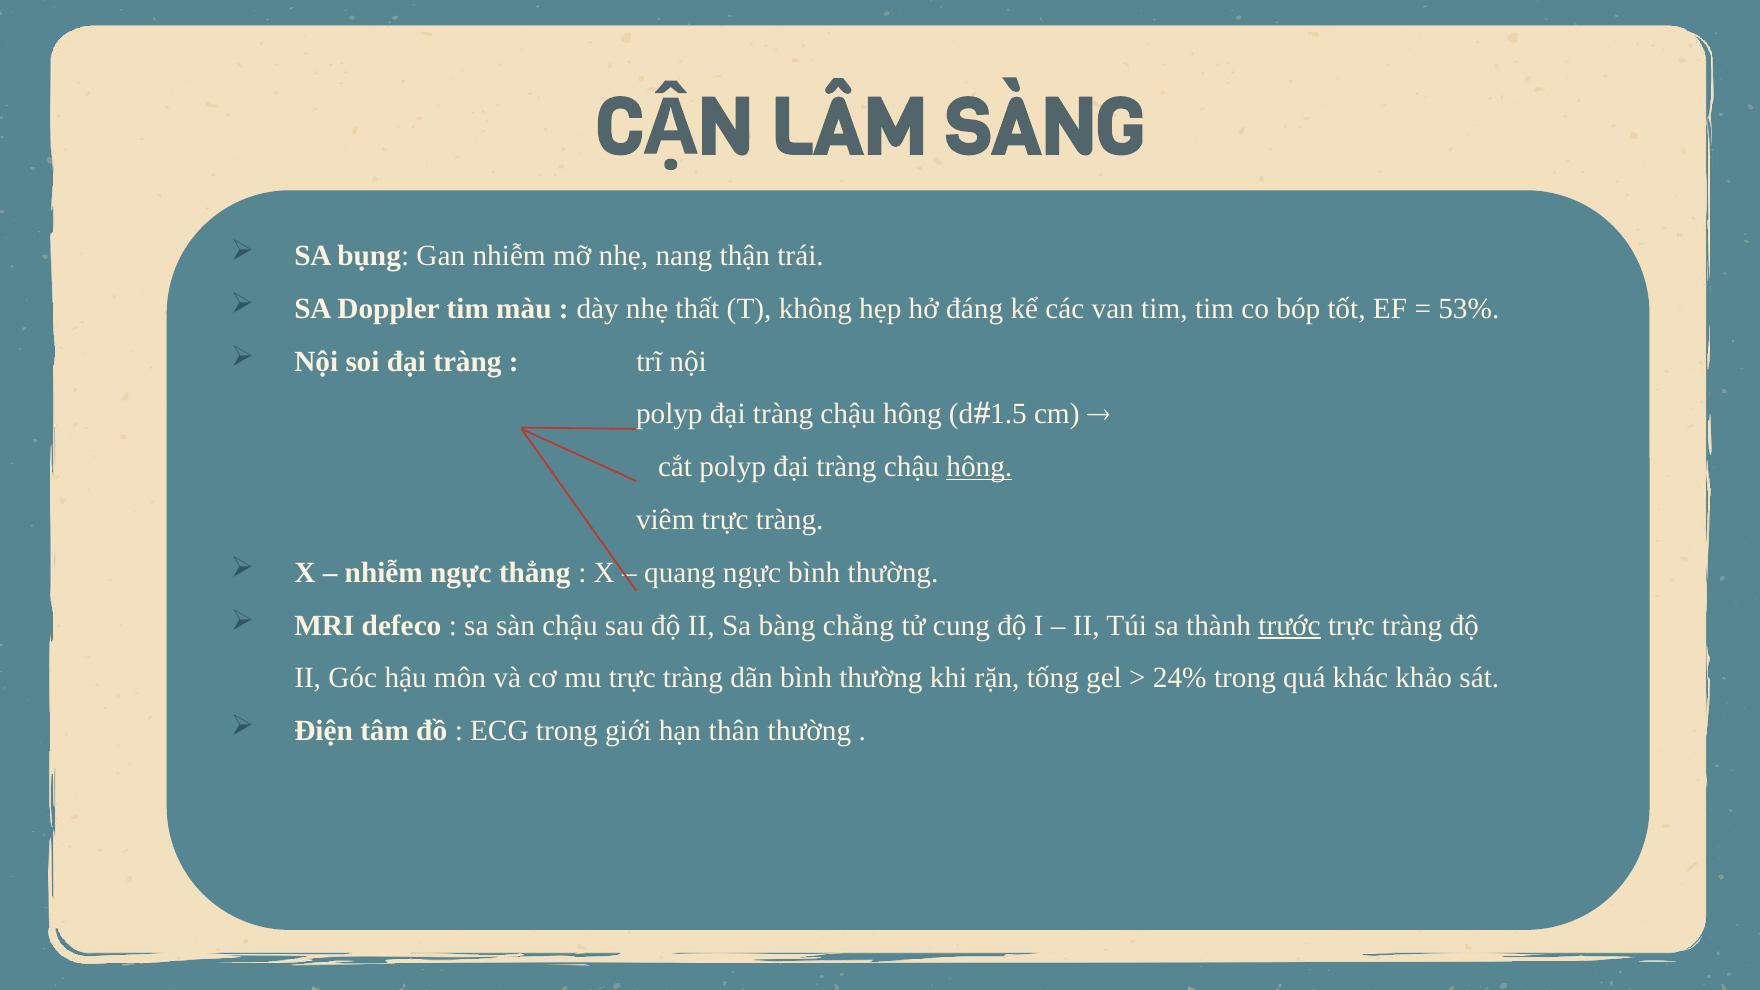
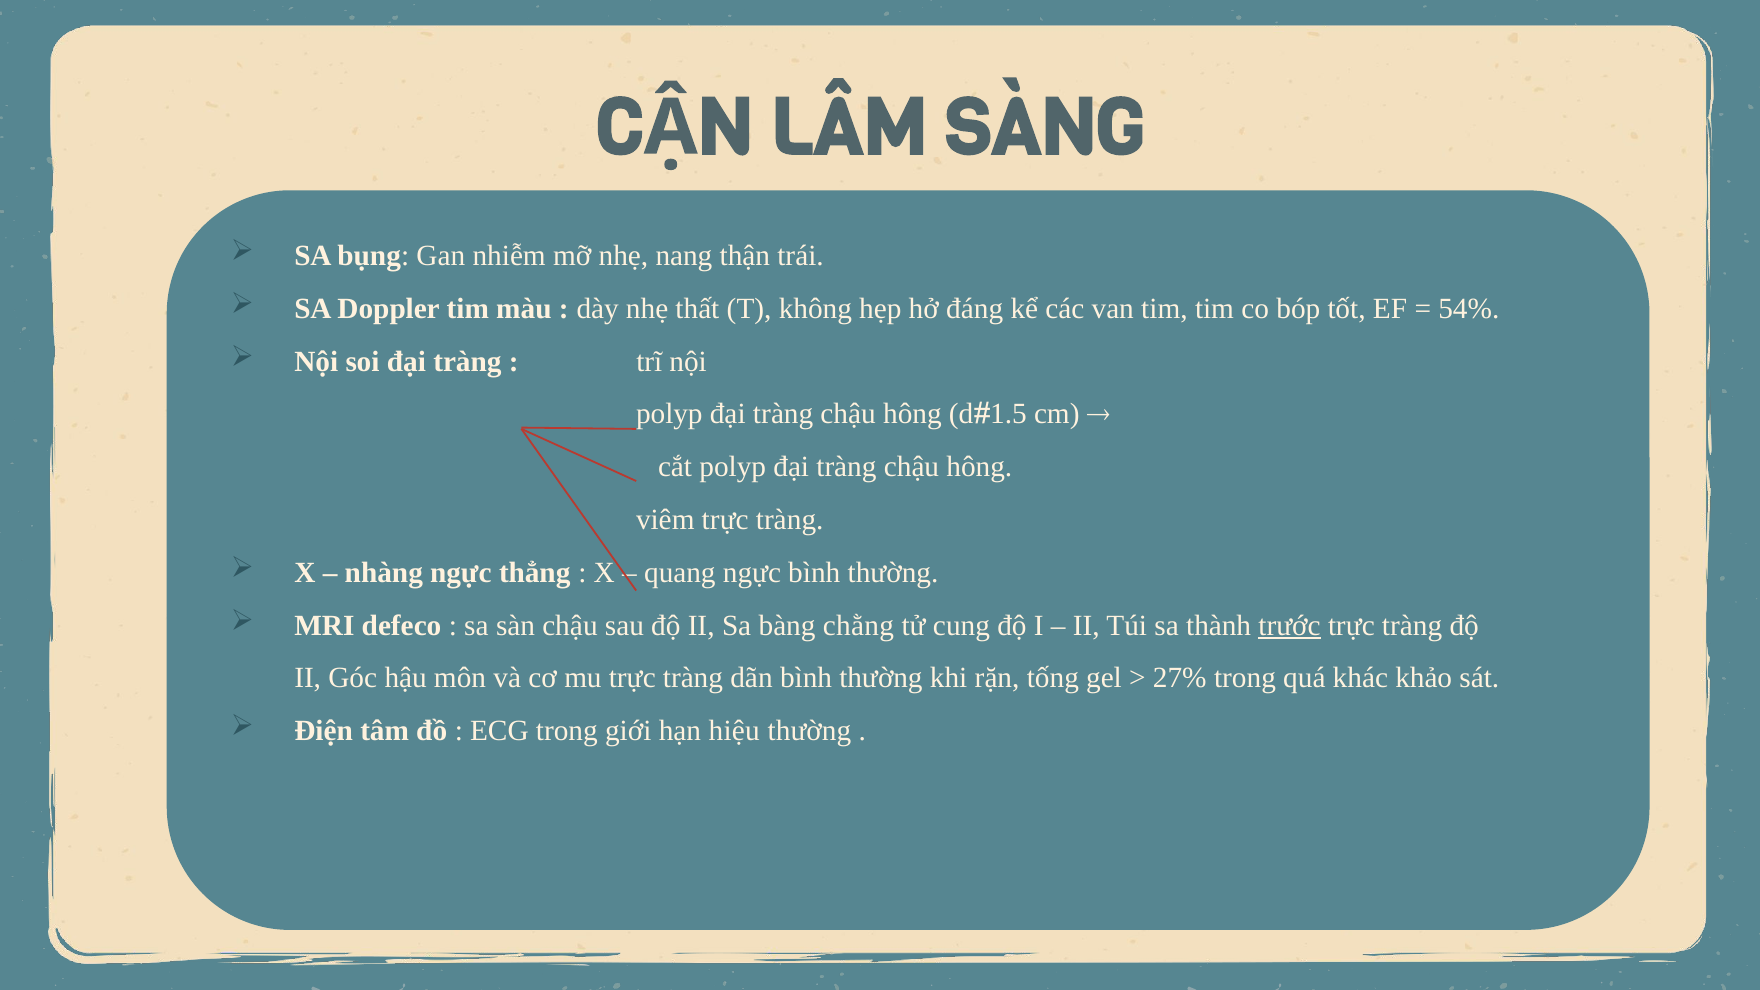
53%: 53% -> 54%
hông at (979, 467) underline: present -> none
nhiễm at (384, 573): nhiễm -> nhàng
24%: 24% -> 27%
thân: thân -> hiệu
